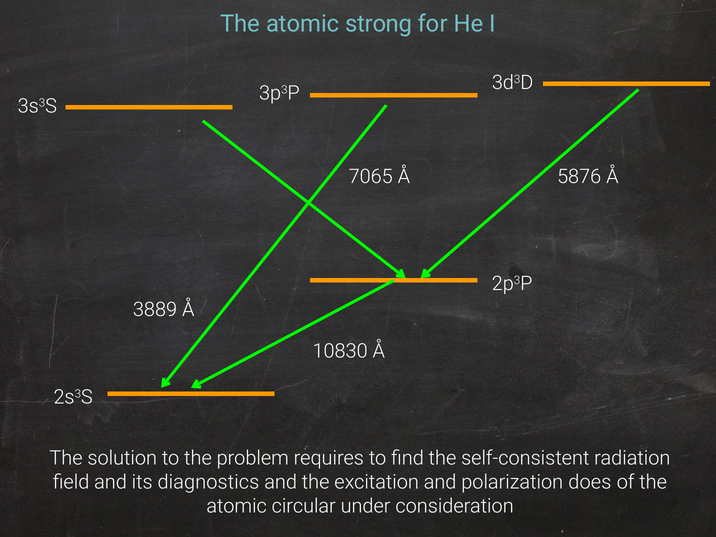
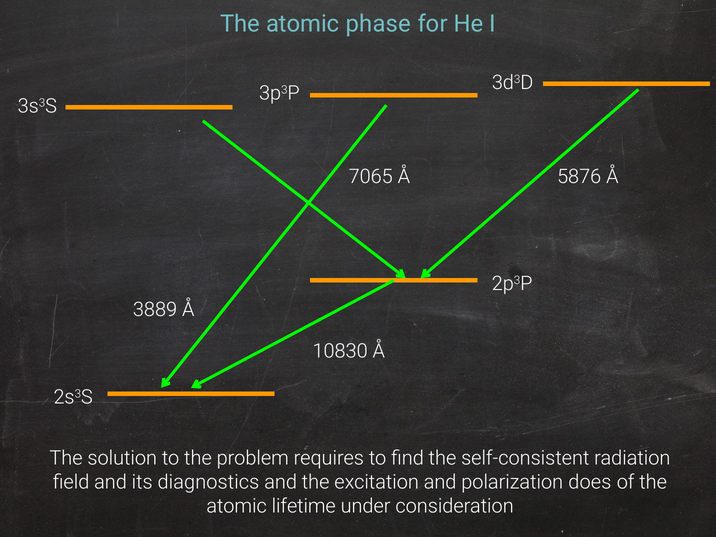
strong: strong -> phase
circular: circular -> lifetime
